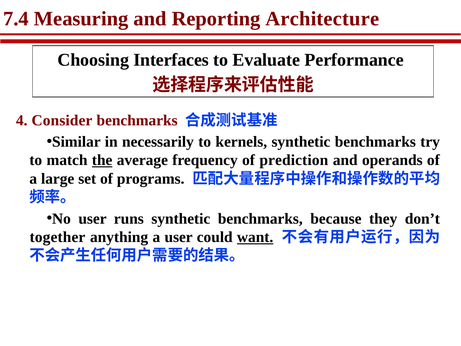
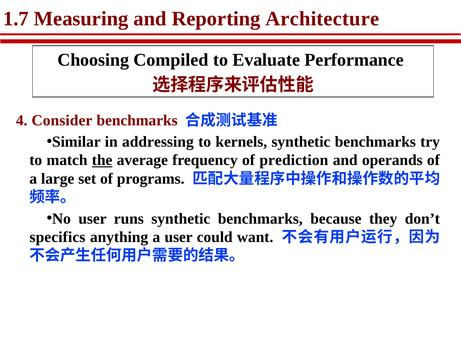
7.4: 7.4 -> 1.7
Interfaces: Interfaces -> Compiled
necessarily: necessarily -> addressing
together: together -> specifics
want underline: present -> none
